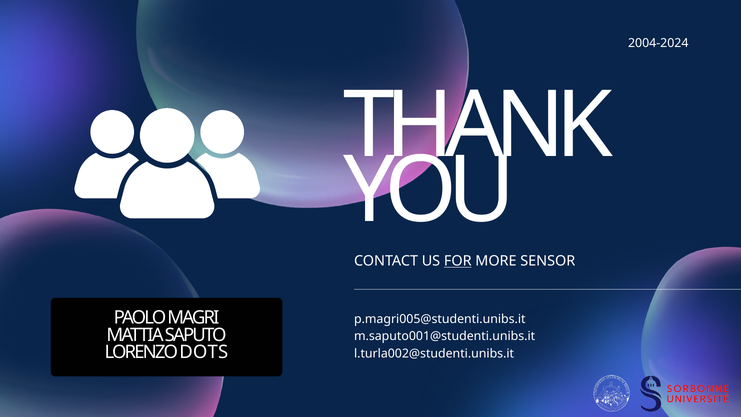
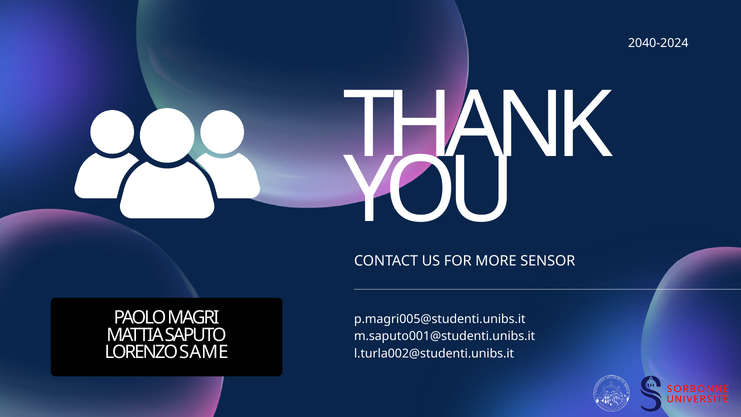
2004-2024: 2004-2024 -> 2040-2024
FOR underline: present -> none
DOTS: DOTS -> SAME
